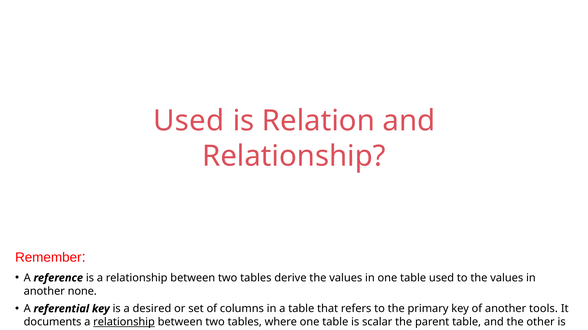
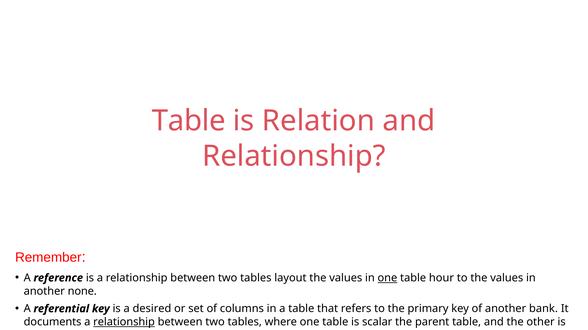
Used at (189, 121): Used -> Table
derive: derive -> layout
one at (387, 278) underline: none -> present
table used: used -> hour
tools: tools -> bank
